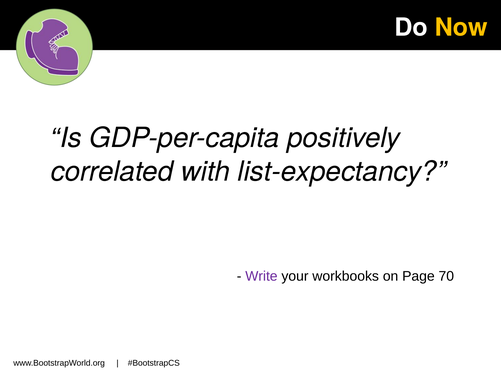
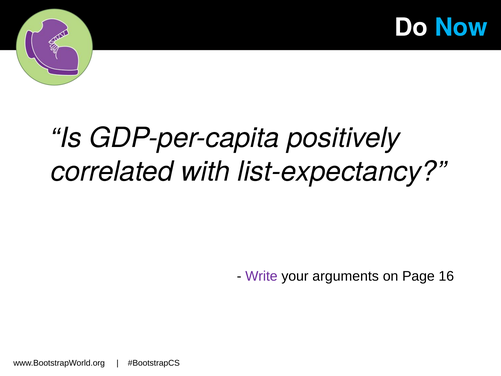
Now colour: yellow -> light blue
workbooks: workbooks -> arguments
70: 70 -> 16
